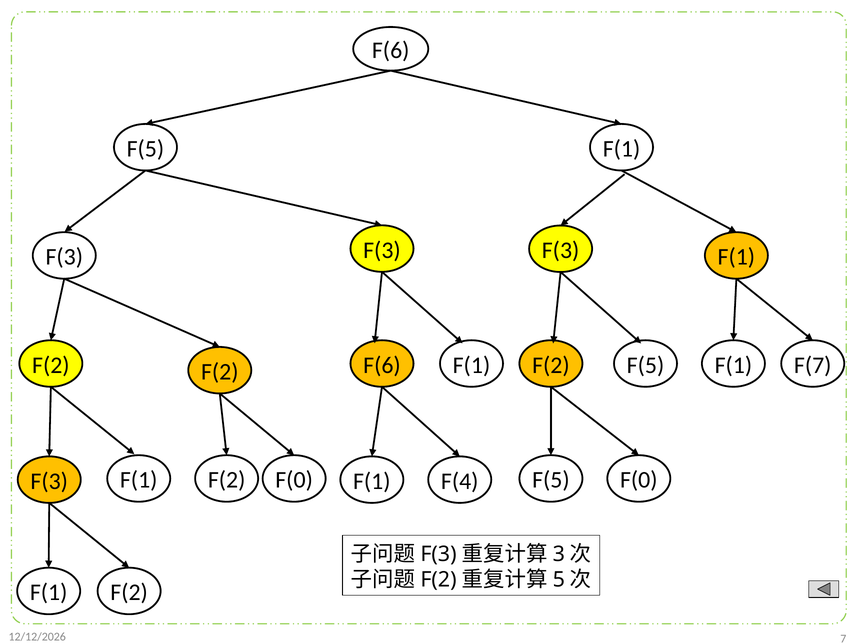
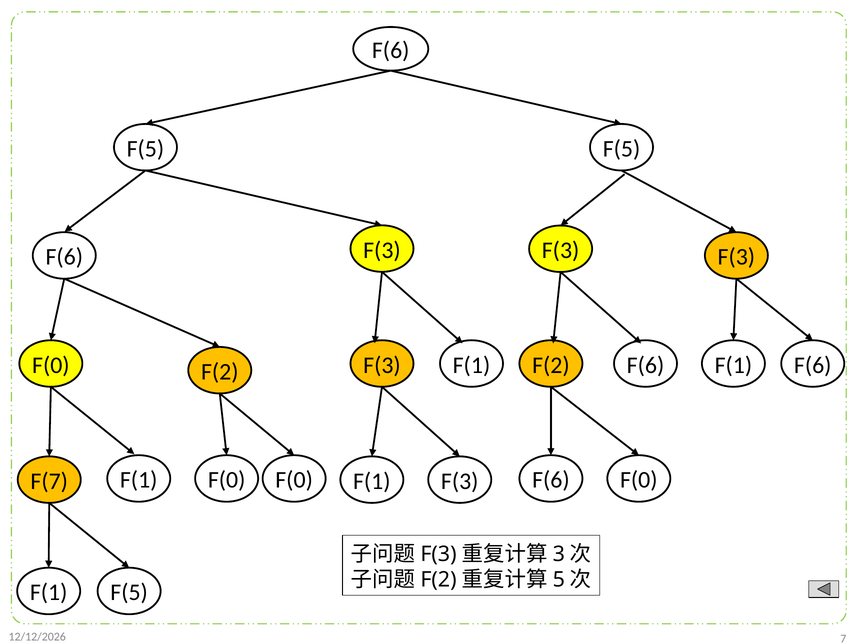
F(1 at (622, 149): F(1 -> F(5
F(1 at (736, 257): F(1 -> F(3
F(3 at (64, 257): F(3 -> F(6
F(2 at (51, 365): F(2 -> F(0
F(6 at (382, 365): F(6 -> F(3
F(5 at (645, 365): F(5 -> F(6
F(1 F(7: F(7 -> F(6
F(2 at (227, 480): F(2 -> F(0
F(5 at (551, 480): F(5 -> F(6
F(3 at (49, 481): F(3 -> F(7
F(1 F(4: F(4 -> F(3
F(2 at (129, 592): F(2 -> F(5
